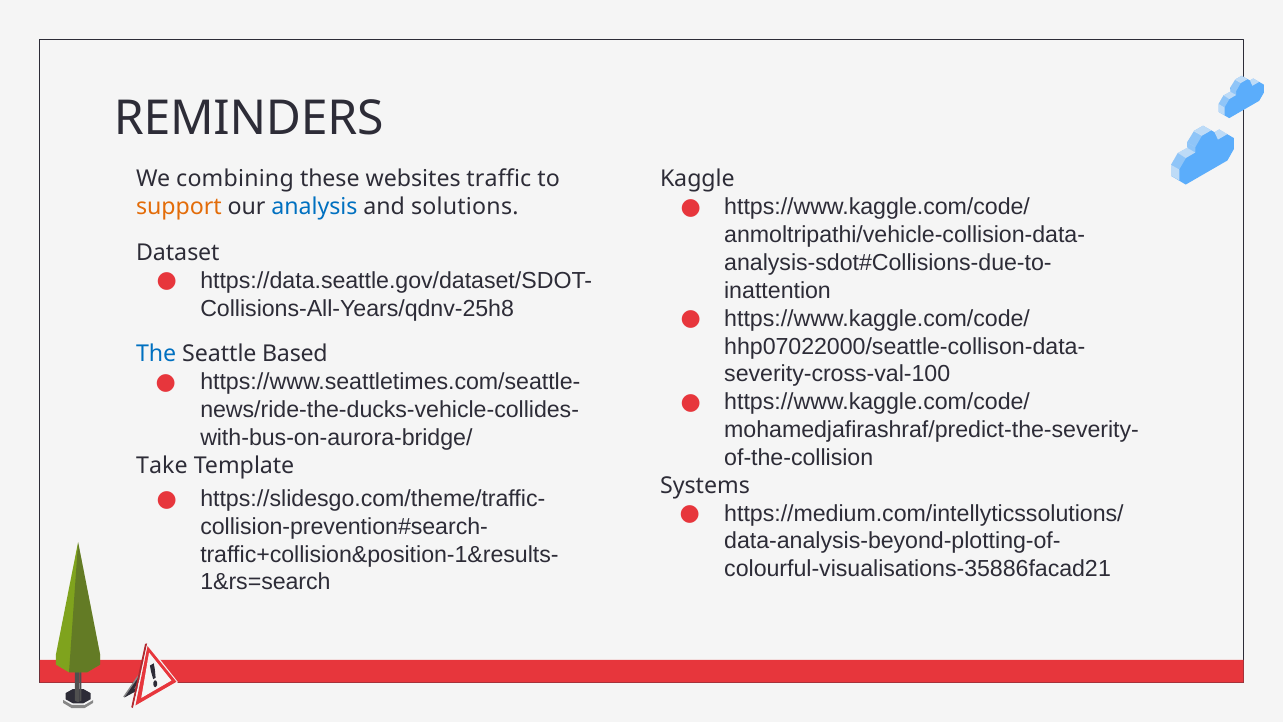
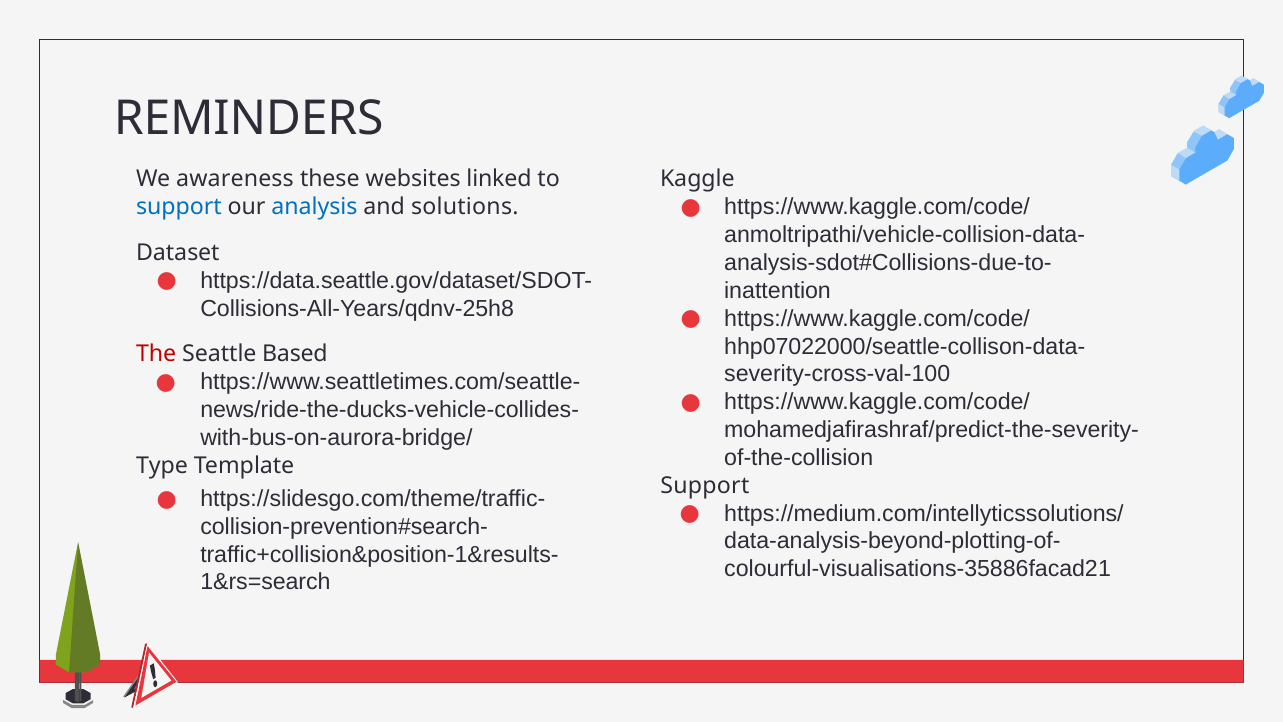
combining: combining -> awareness
traffic: traffic -> linked
support at (179, 207) colour: orange -> blue
The colour: blue -> red
Take: Take -> Type
Systems at (705, 485): Systems -> Support
